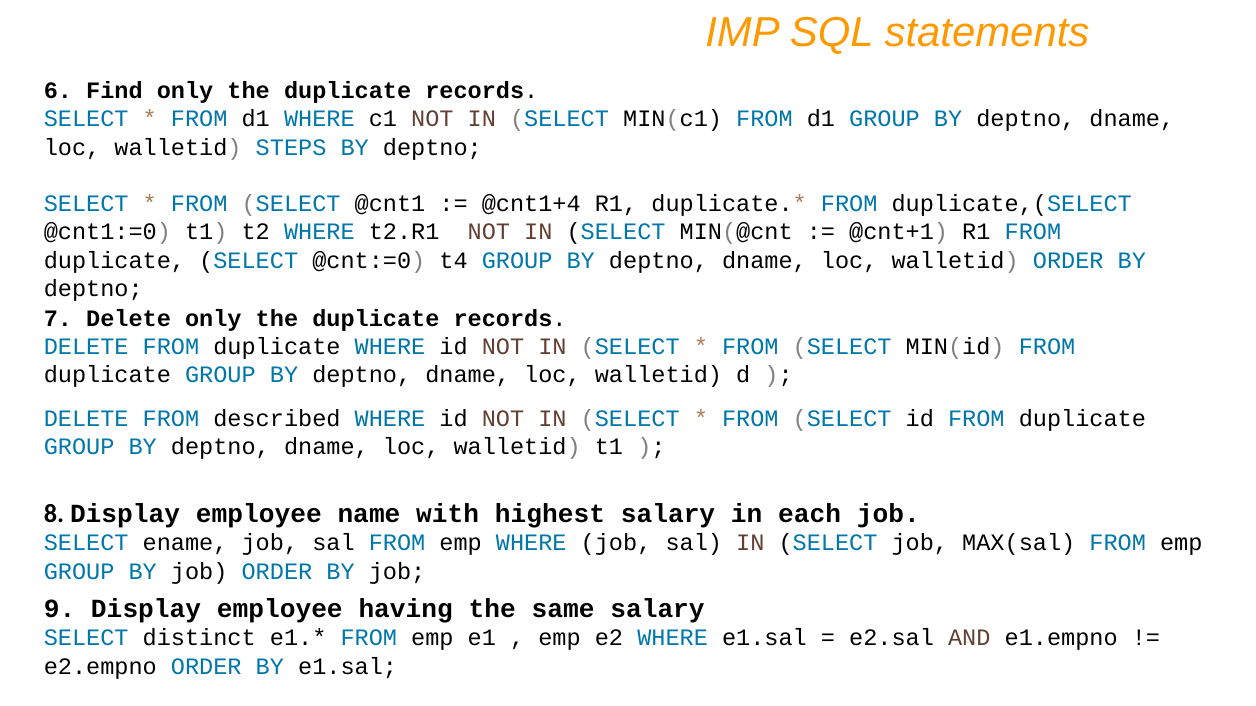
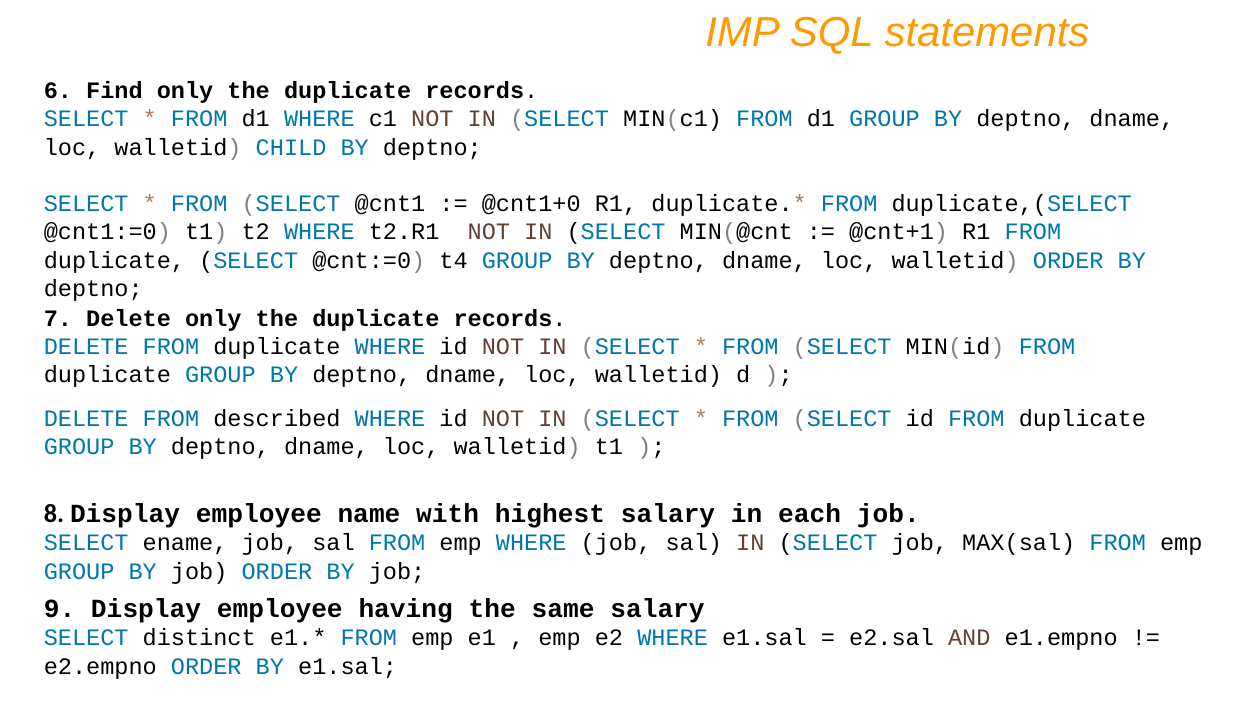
STEPS: STEPS -> CHILD
@cnt1+4: @cnt1+4 -> @cnt1+0
